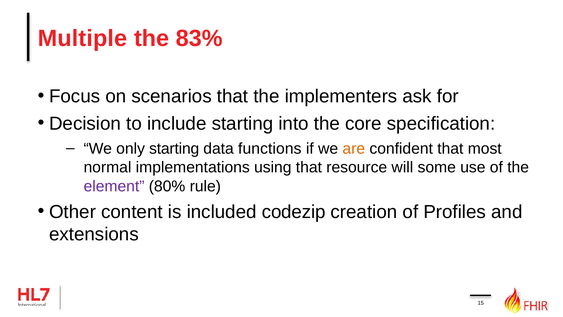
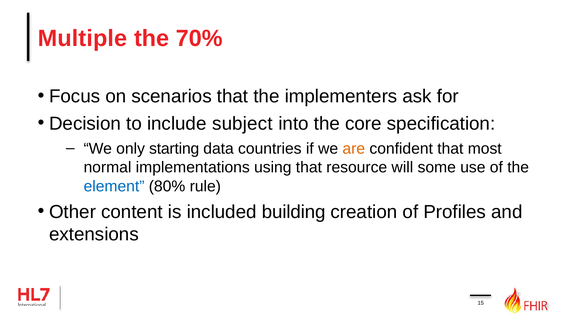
83%: 83% -> 70%
include starting: starting -> subject
functions: functions -> countries
element colour: purple -> blue
codezip: codezip -> building
